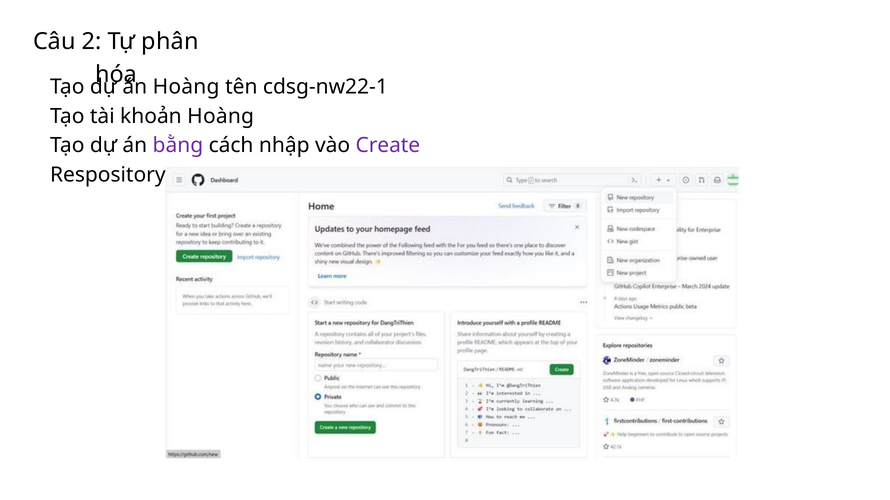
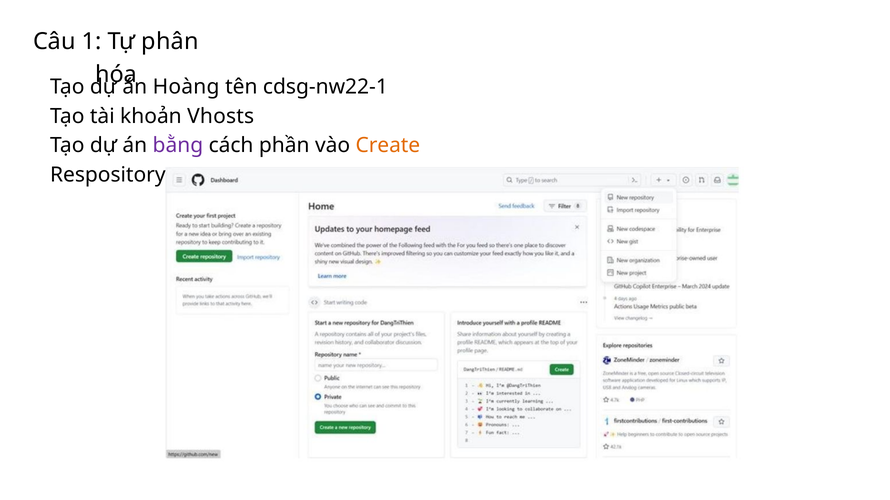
2: 2 -> 1
khoản Hoàng: Hoàng -> Vhosts
nhập: nhập -> phần
Create colour: purple -> orange
